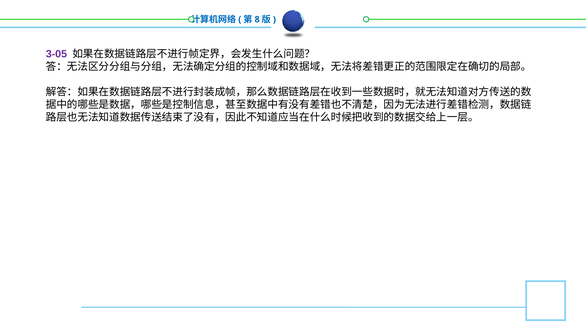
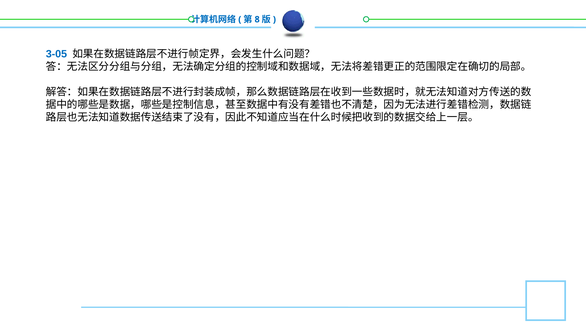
3-05 colour: purple -> blue
